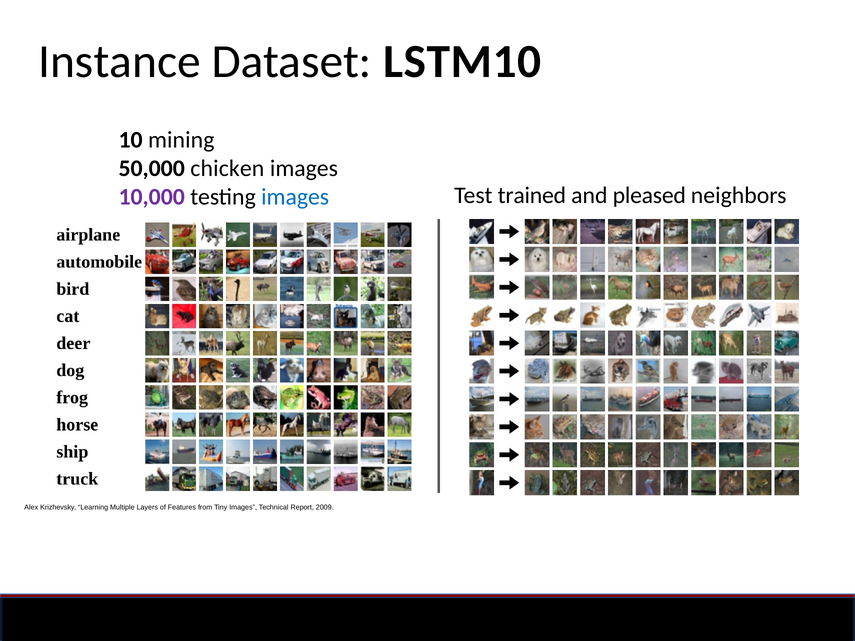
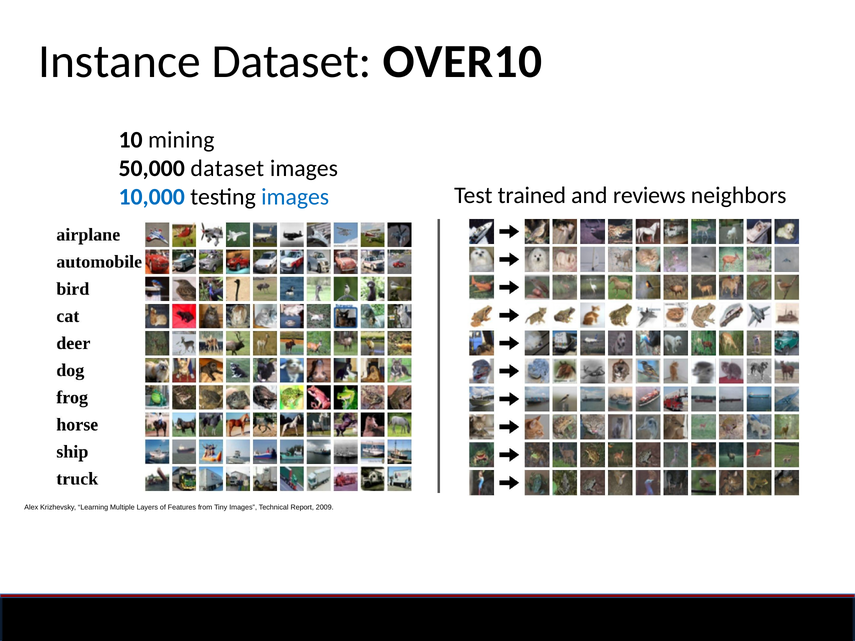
LSTM10: LSTM10 -> OVER10
50,000 chicken: chicken -> dataset
10,000 colour: purple -> blue
pleased: pleased -> reviews
